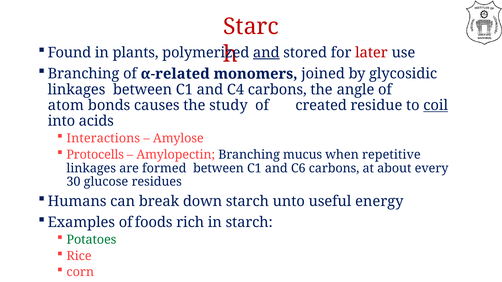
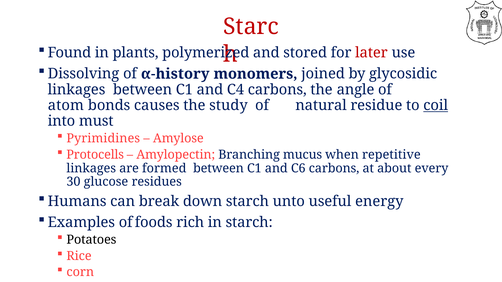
and at (266, 53) underline: present -> none
Branching at (84, 74): Branching -> Dissolving
α-related: α-related -> α-history
created: created -> natural
acids: acids -> must
Interactions: Interactions -> Pyrimidines
Potatoes colour: green -> black
